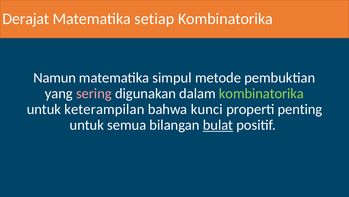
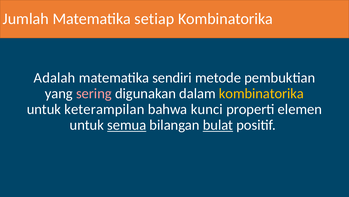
Derajat: Derajat -> Jumlah
Namun: Namun -> Adalah
simpul: simpul -> sendiri
kombinatorika at (261, 93) colour: light green -> yellow
penting: penting -> elemen
semua underline: none -> present
